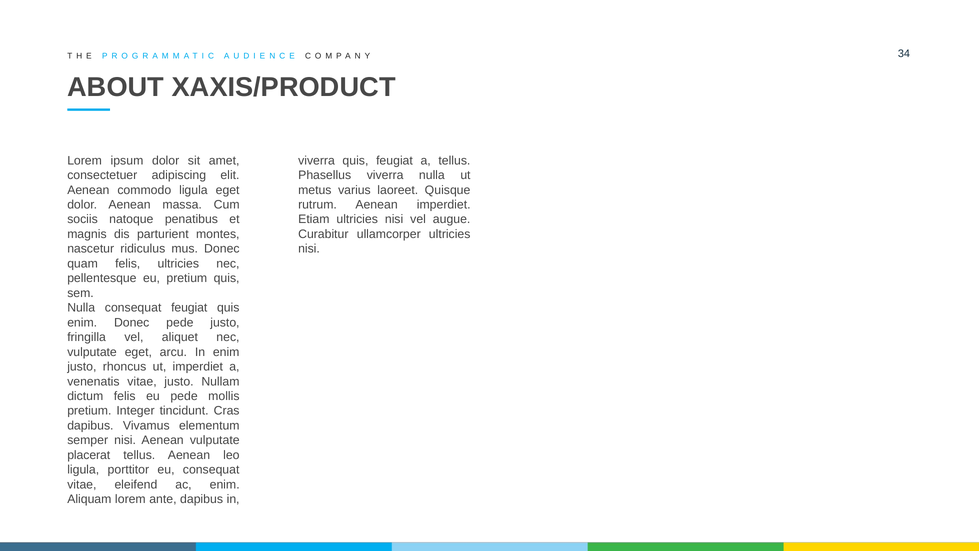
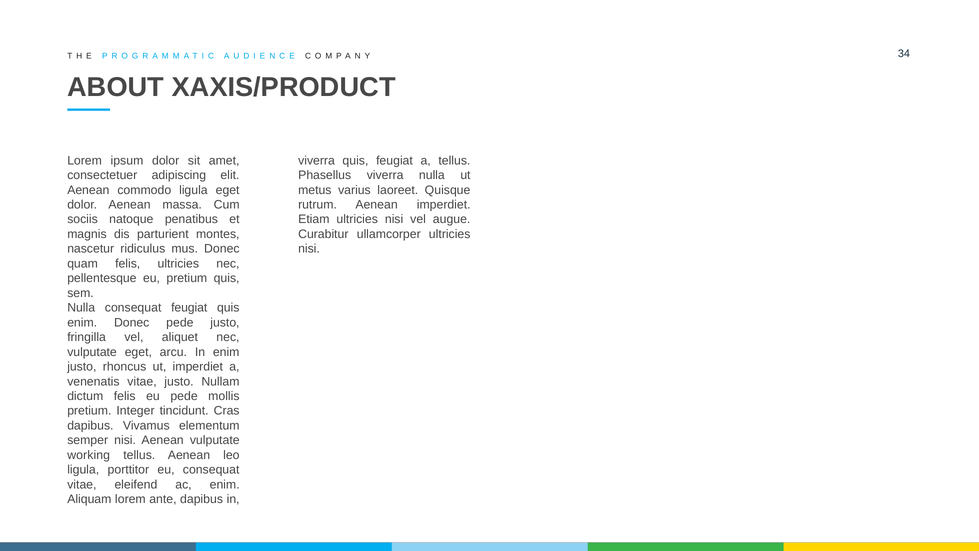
placerat: placerat -> working
